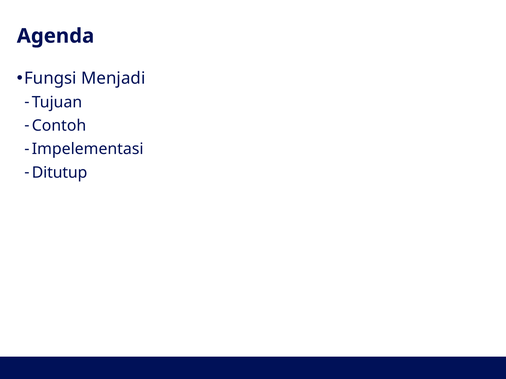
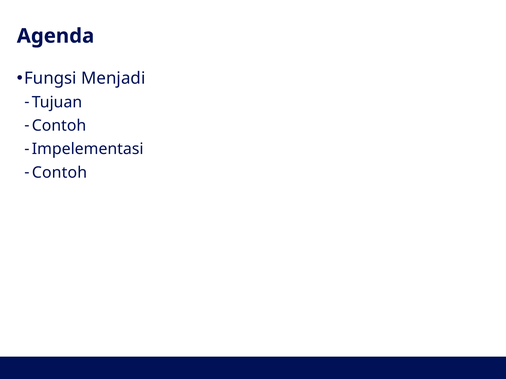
Ditutup at (60, 173): Ditutup -> Contoh
